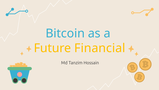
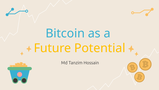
Financial: Financial -> Potential
